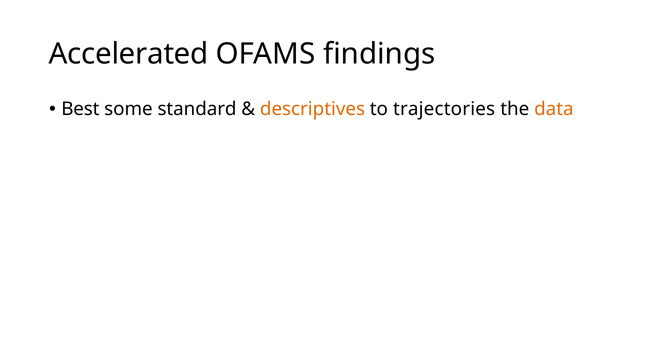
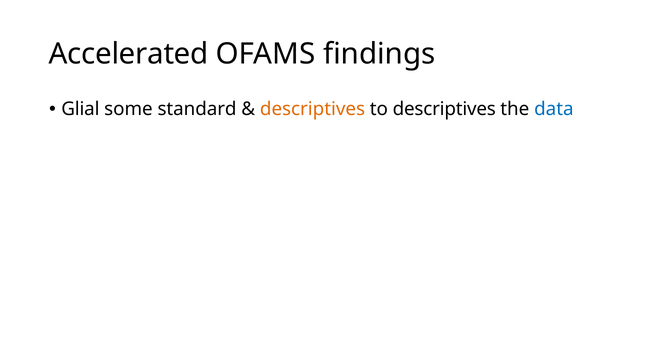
Best: Best -> Glial
to trajectories: trajectories -> descriptives
data colour: orange -> blue
